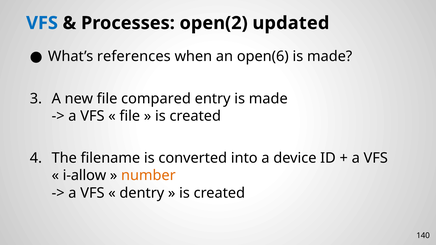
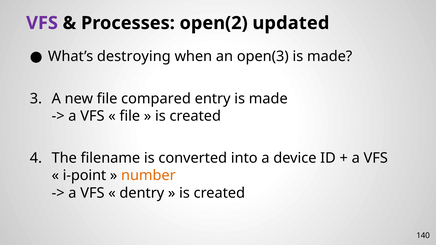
VFS at (42, 23) colour: blue -> purple
references: references -> destroying
open(6: open(6 -> open(3
i-allow: i-allow -> i-point
